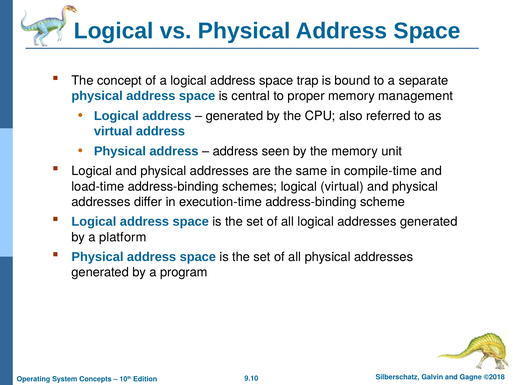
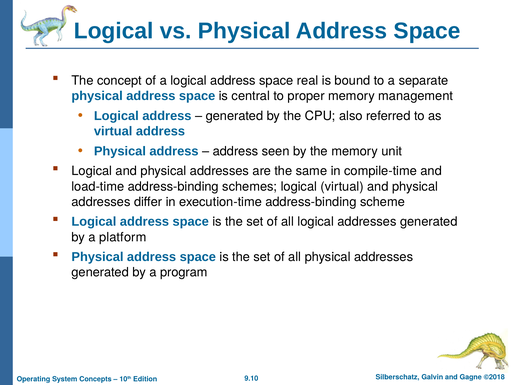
trap: trap -> real
